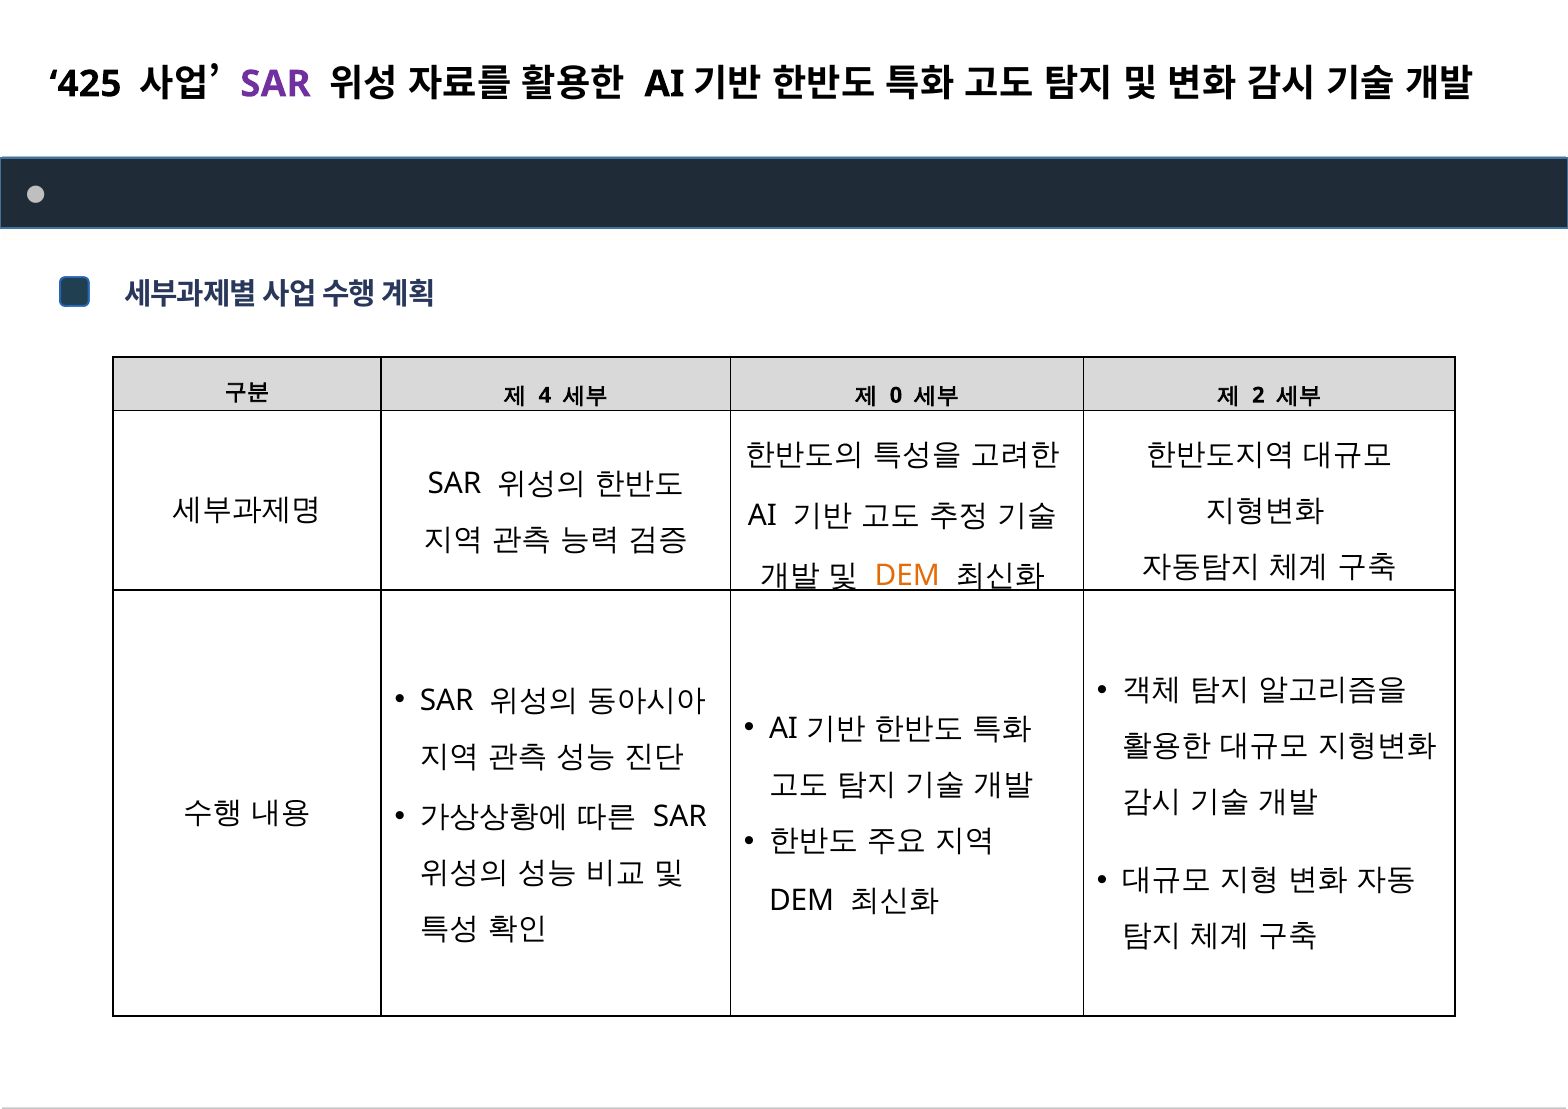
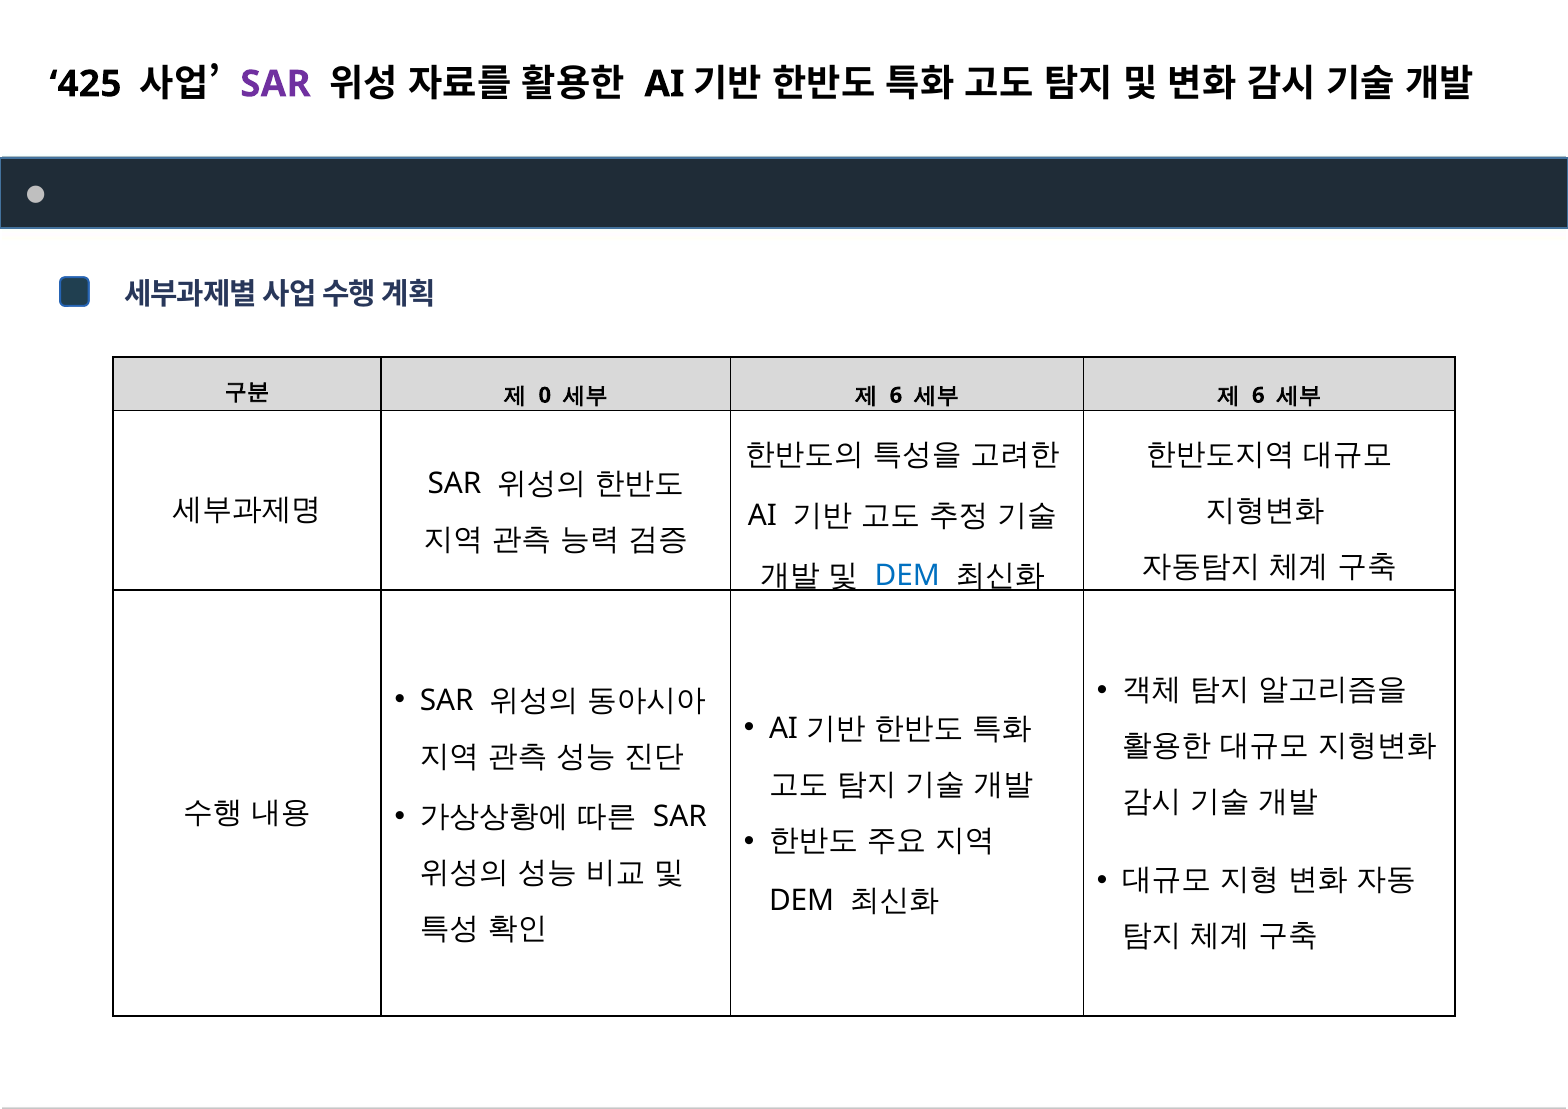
4: 4 -> 0
0 at (896, 395): 0 -> 6
2 at (1258, 395): 2 -> 6
DEM at (907, 576) colour: orange -> blue
